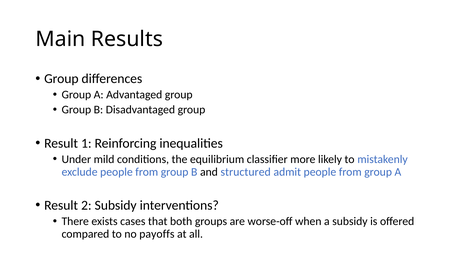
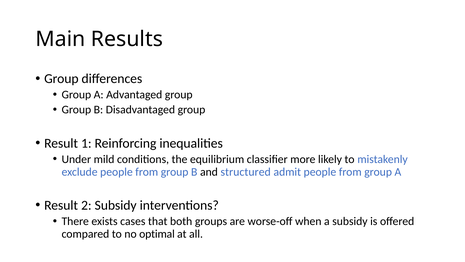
payoffs: payoffs -> optimal
